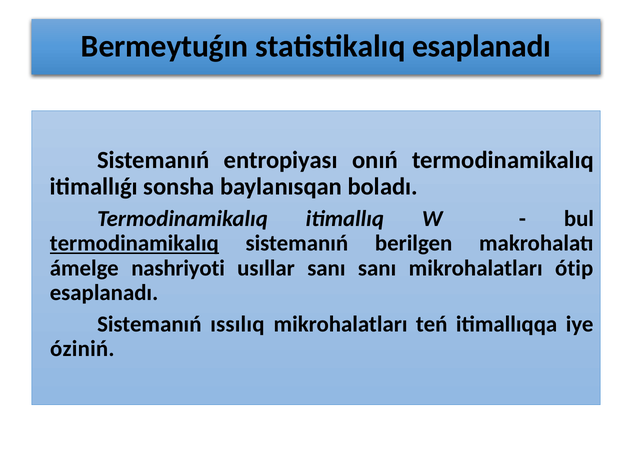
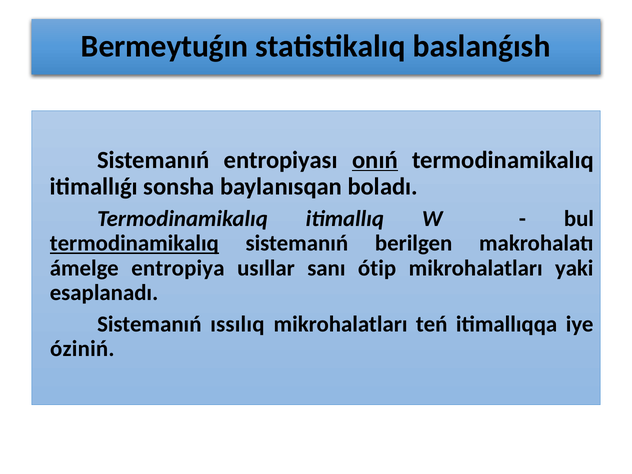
statistikalıq esaplanadı: esaplanadı -> baslanǵısh
onıń underline: none -> present
nashriyoti: nashriyoti -> entropiya
sanı sanı: sanı -> ótip
ótip: ótip -> yaki
